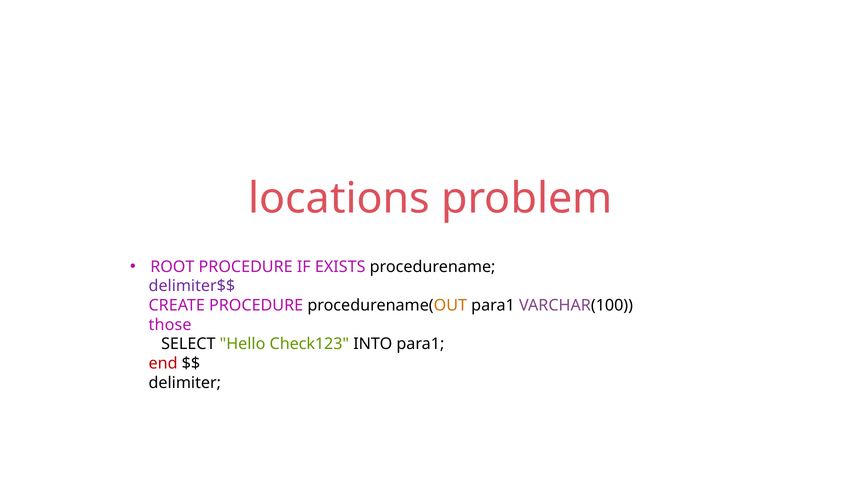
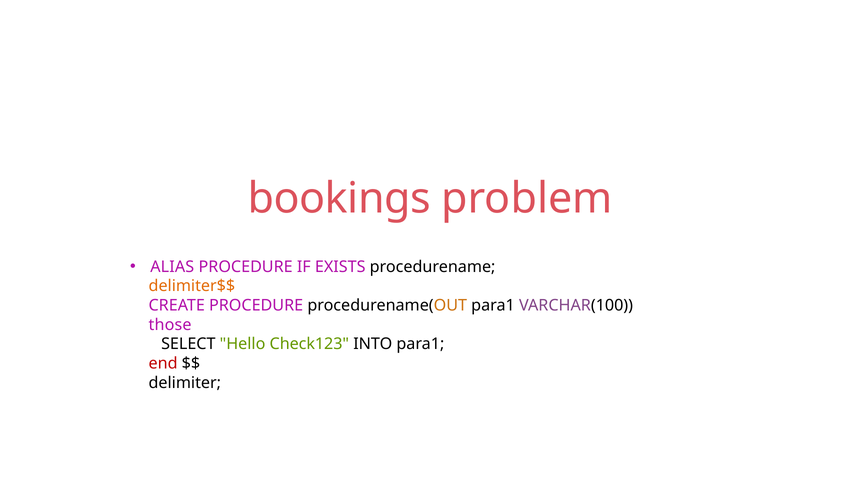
locations: locations -> bookings
ROOT: ROOT -> ALIAS
delimiter$$ colour: purple -> orange
